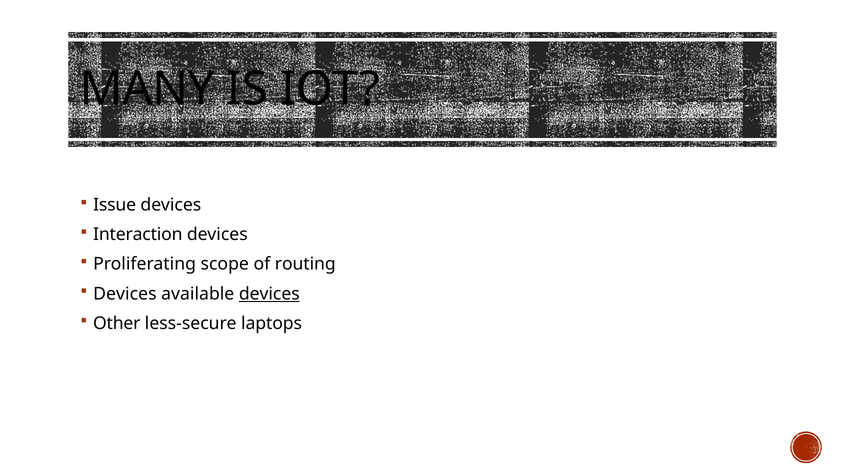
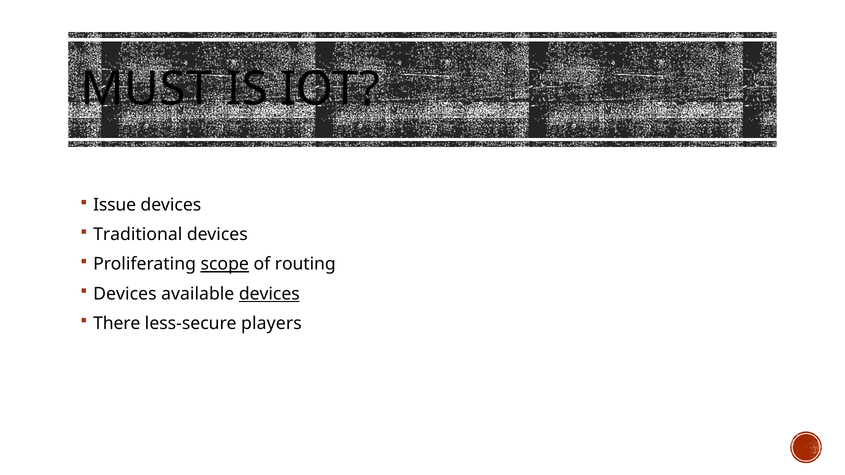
MANY: MANY -> MUST
Interaction: Interaction -> Traditional
scope underline: none -> present
Other: Other -> There
laptops: laptops -> players
